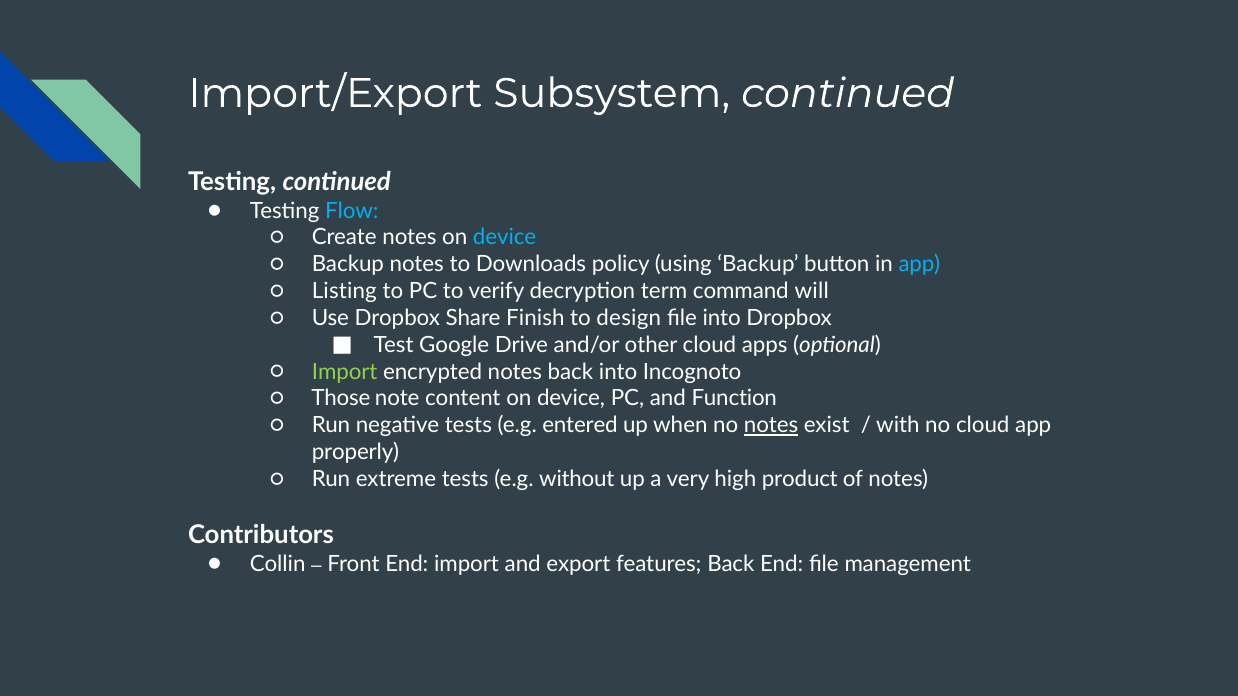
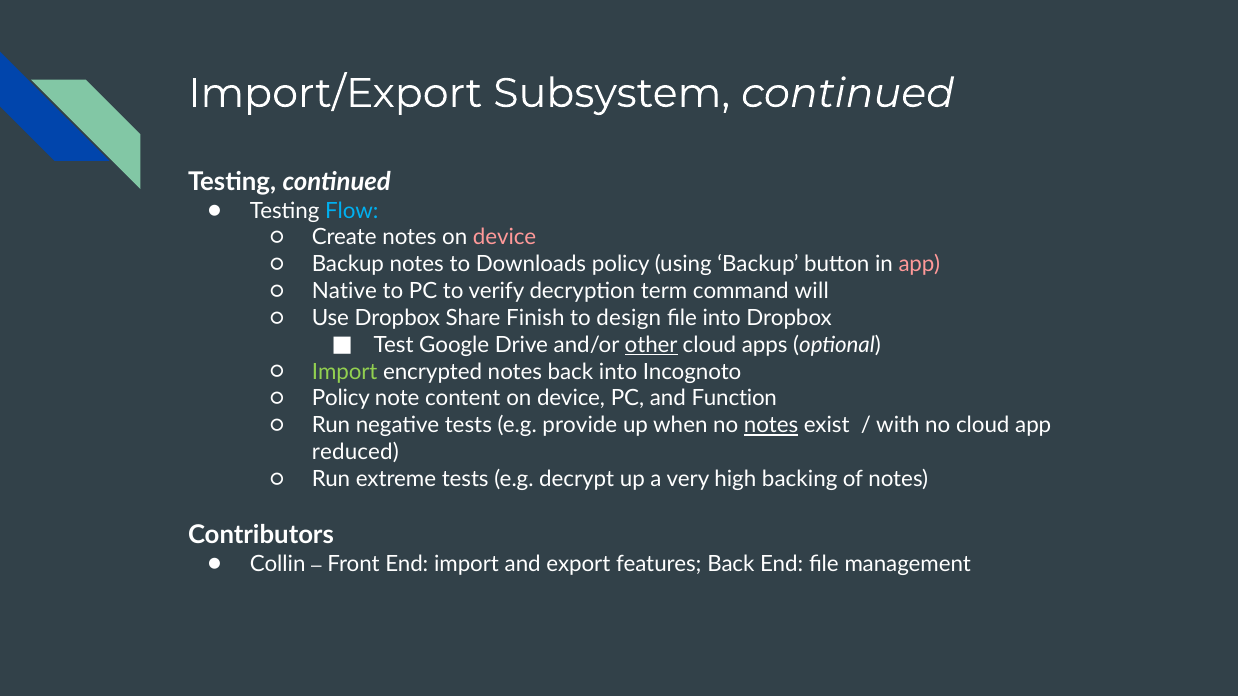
device at (505, 238) colour: light blue -> pink
app at (919, 265) colour: light blue -> pink
Listing: Listing -> Native
other underline: none -> present
Those at (341, 399): Those -> Policy
entered: entered -> provide
properly: properly -> reduced
without: without -> decrypt
product: product -> backing
